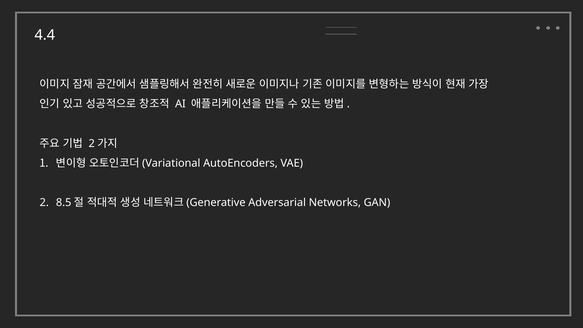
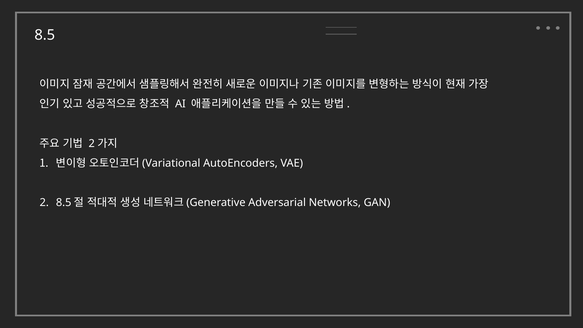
4.4: 4.4 -> 8.5
